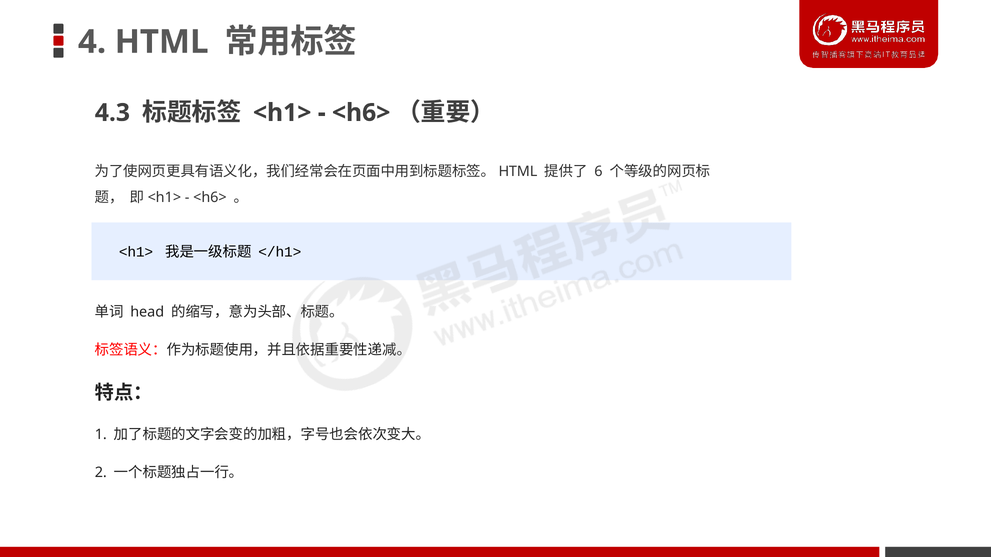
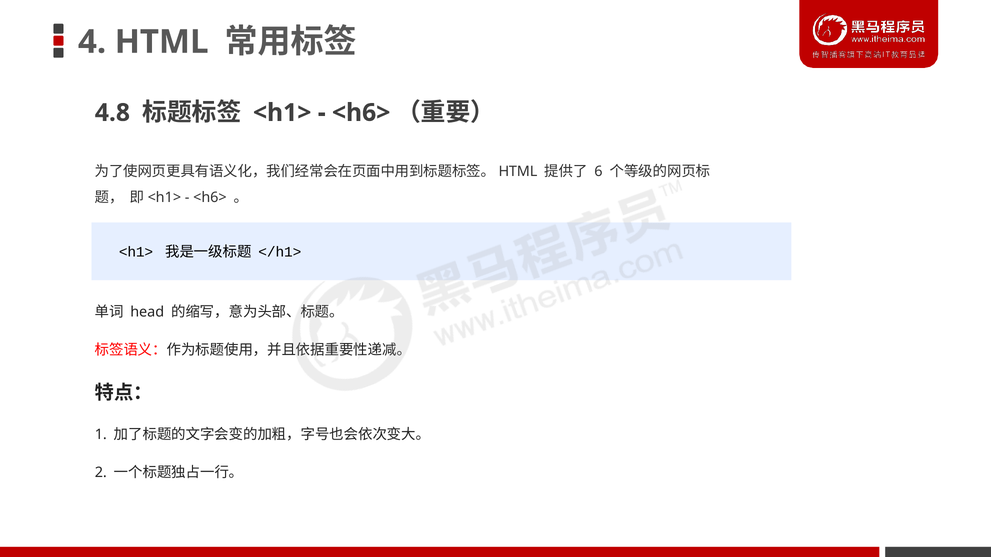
4.3: 4.3 -> 4.8
